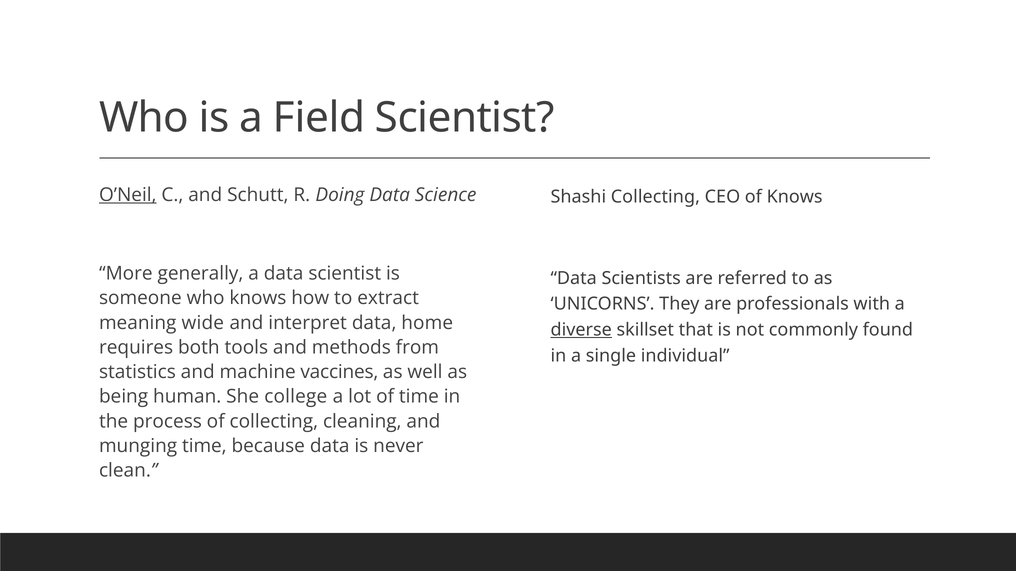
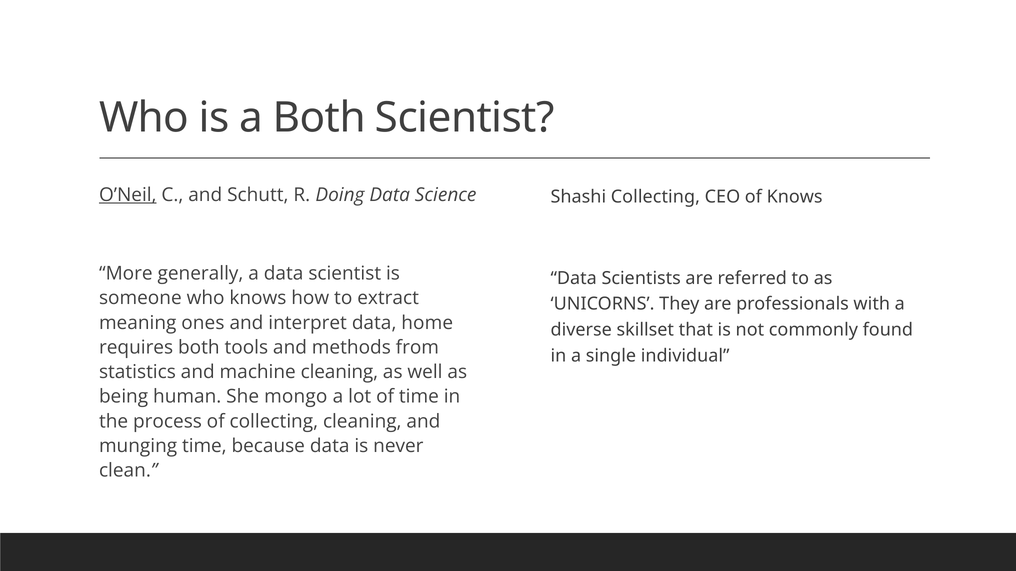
a Field: Field -> Both
wide: wide -> ones
diverse underline: present -> none
machine vaccines: vaccines -> cleaning
college: college -> mongo
